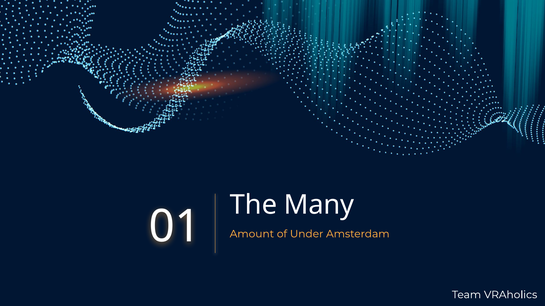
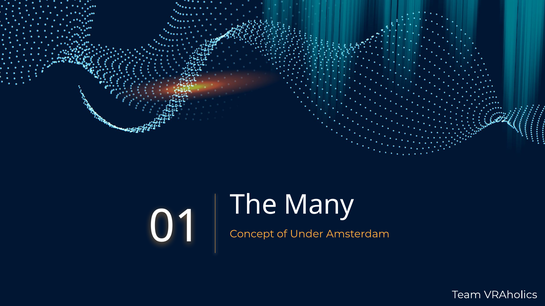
Amount: Amount -> Concept
